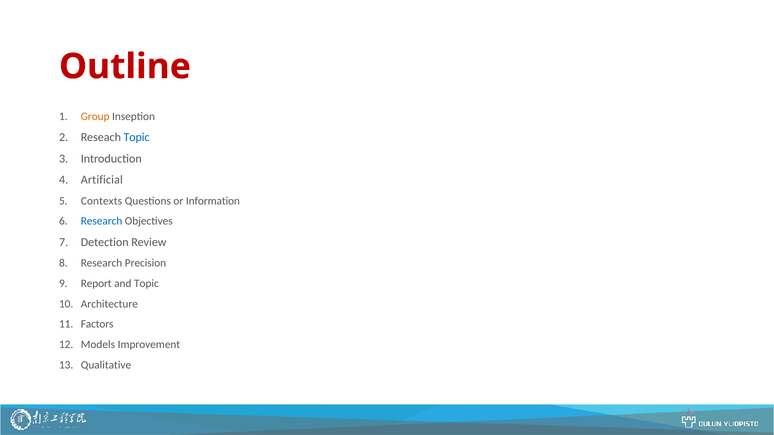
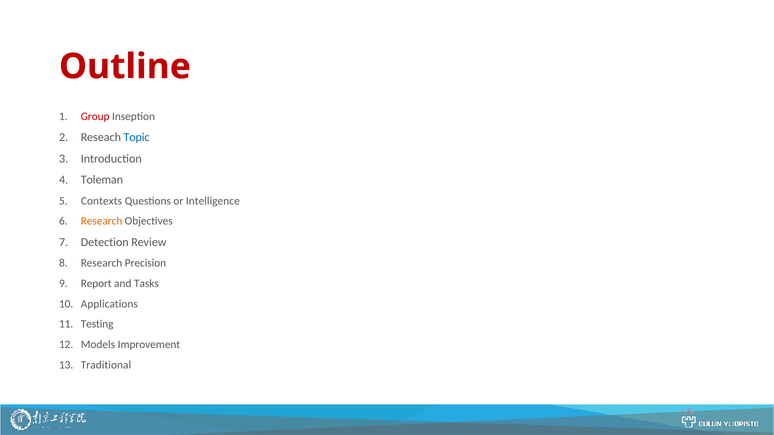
Group colour: orange -> red
Artificial: Artificial -> Toleman
Information: Information -> Intelligence
Research at (102, 221) colour: blue -> orange
and Topic: Topic -> Tasks
Architecture: Architecture -> Applications
Factors: Factors -> Testing
Qualitative: Qualitative -> Traditional
